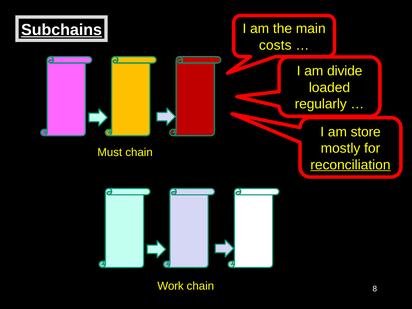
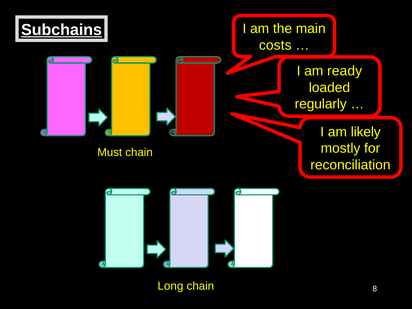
divide: divide -> ready
store: store -> likely
reconciliation underline: present -> none
Work: Work -> Long
